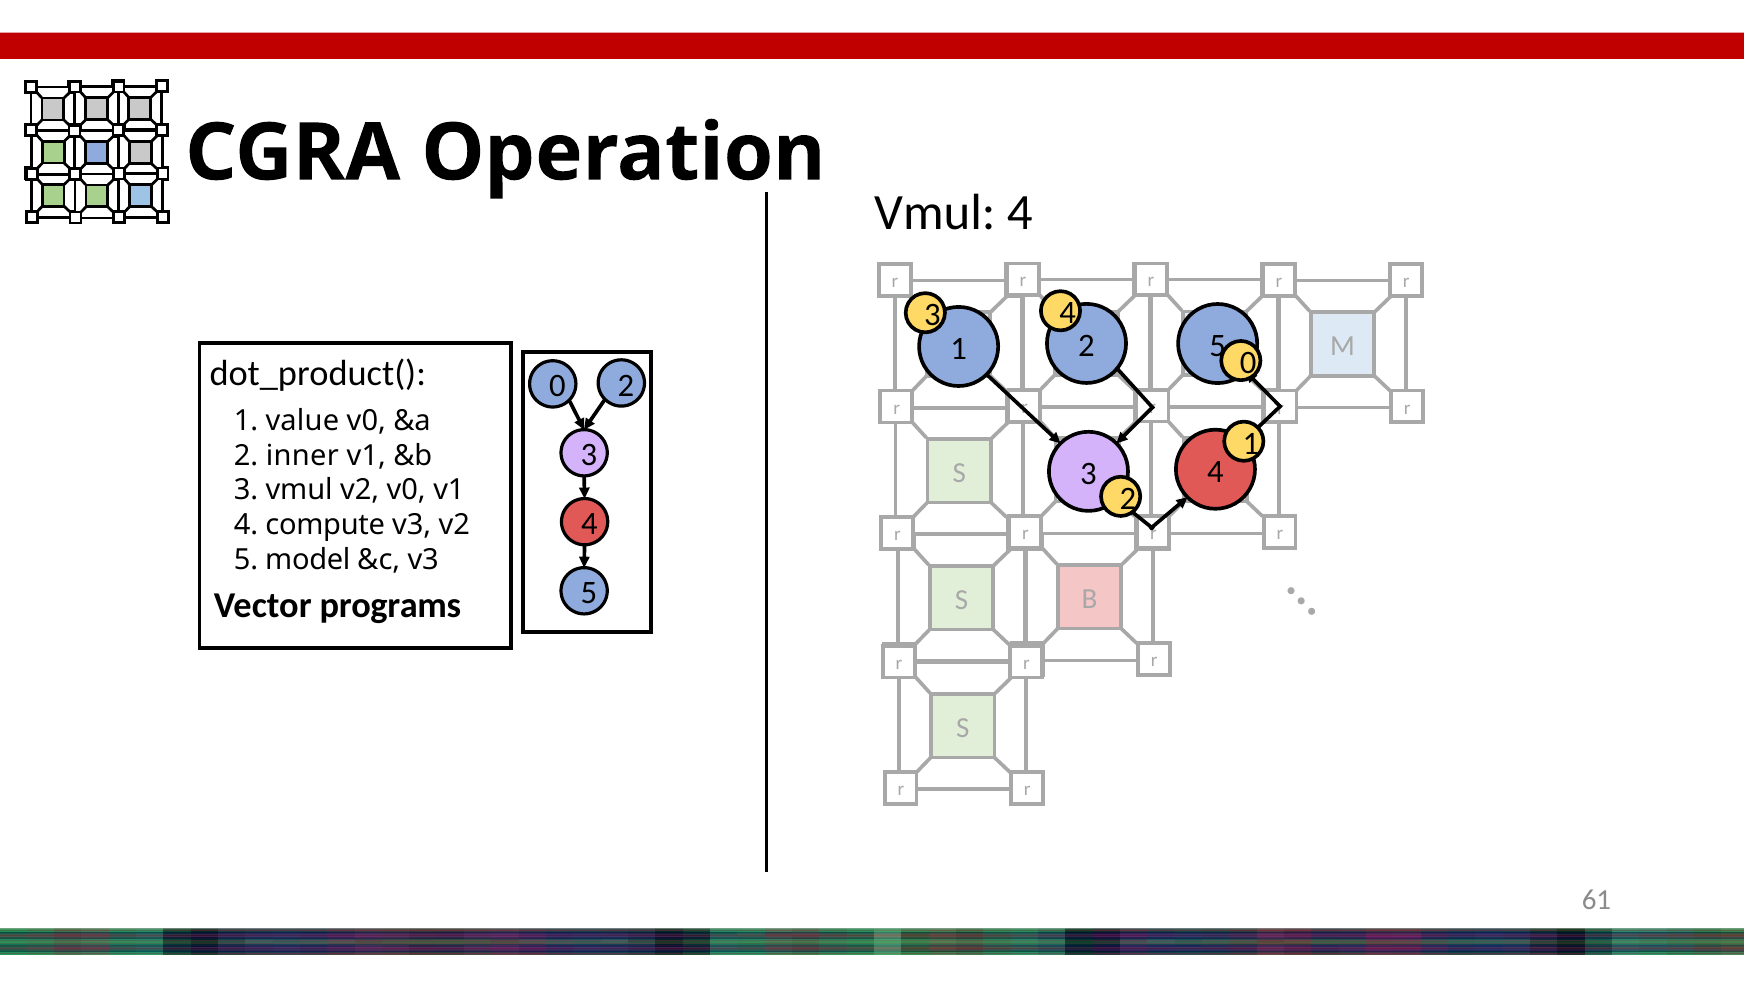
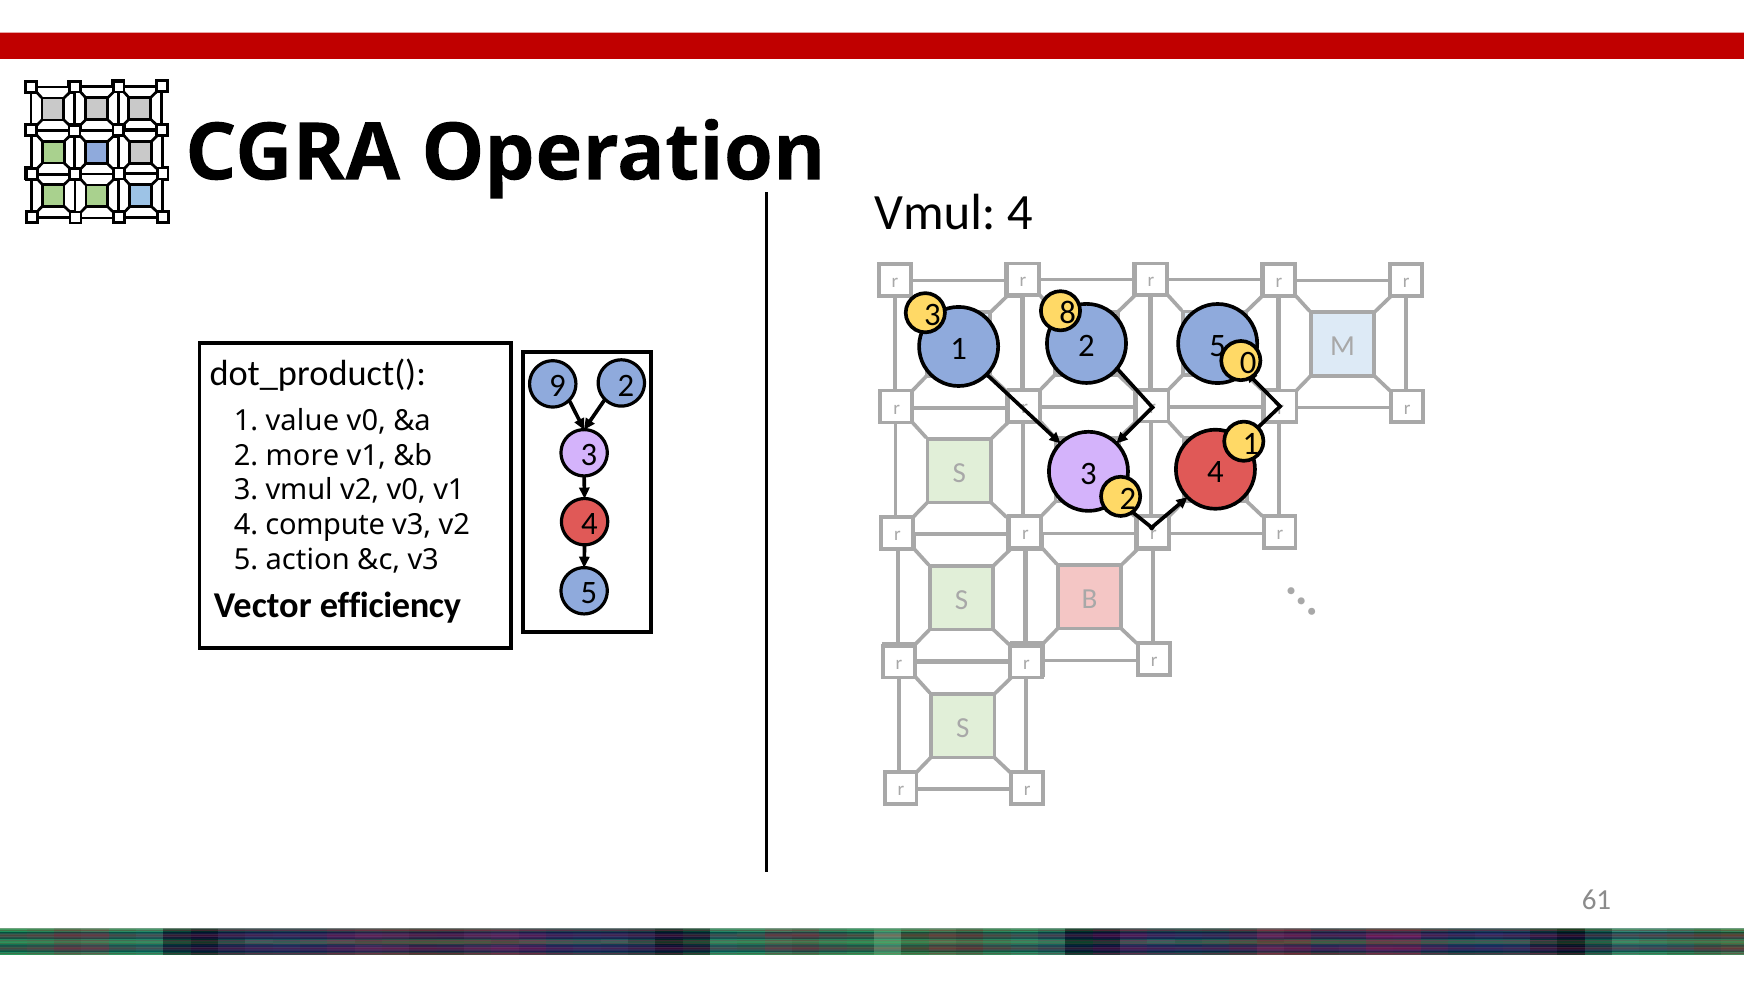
4 at (1068, 313): 4 -> 8
dot_product( 0: 0 -> 9
inner: inner -> more
model: model -> action
programs: programs -> efficiency
